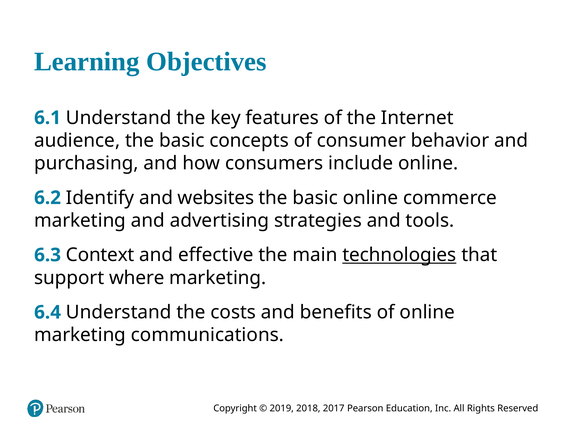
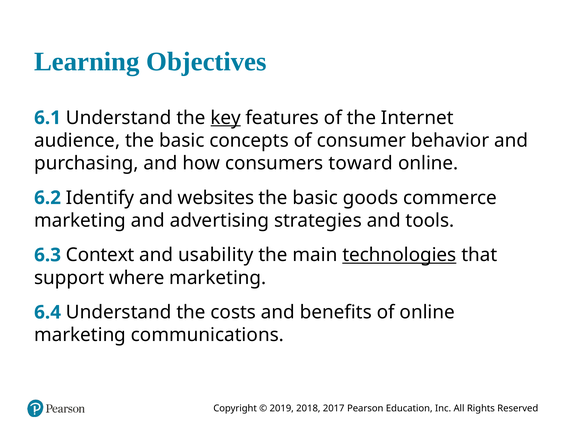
key underline: none -> present
include: include -> toward
basic online: online -> goods
effective: effective -> usability
